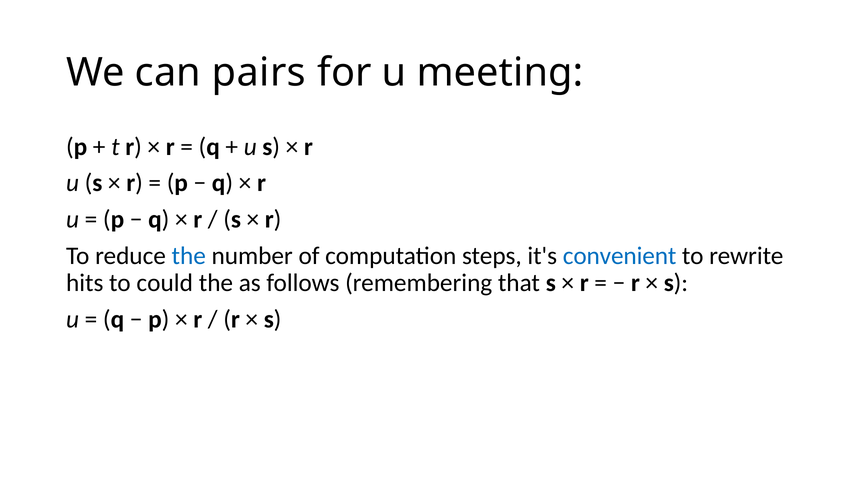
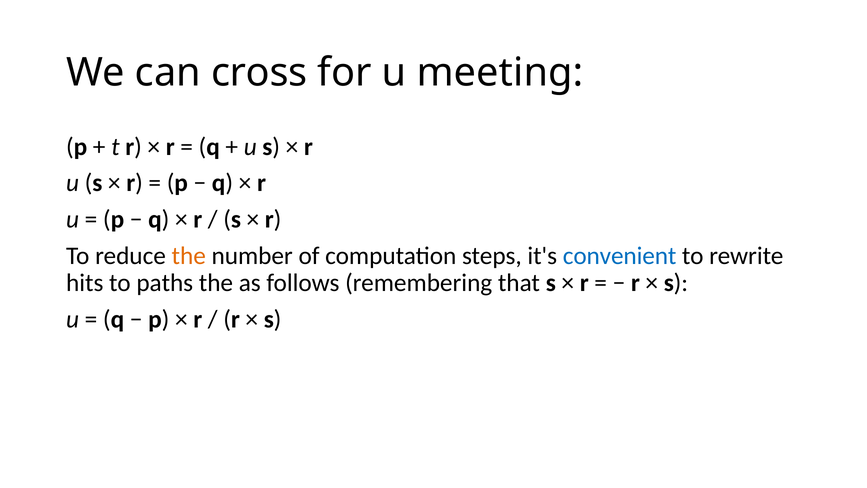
pairs: pairs -> cross
the at (189, 256) colour: blue -> orange
could: could -> paths
